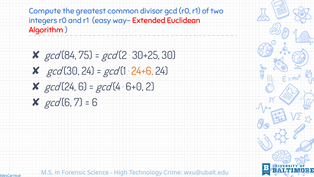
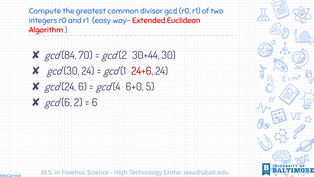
75: 75 -> 70
30+25: 30+25 -> 30+44
24+6 colour: orange -> red
6+0 2: 2 -> 5
6 7: 7 -> 2
